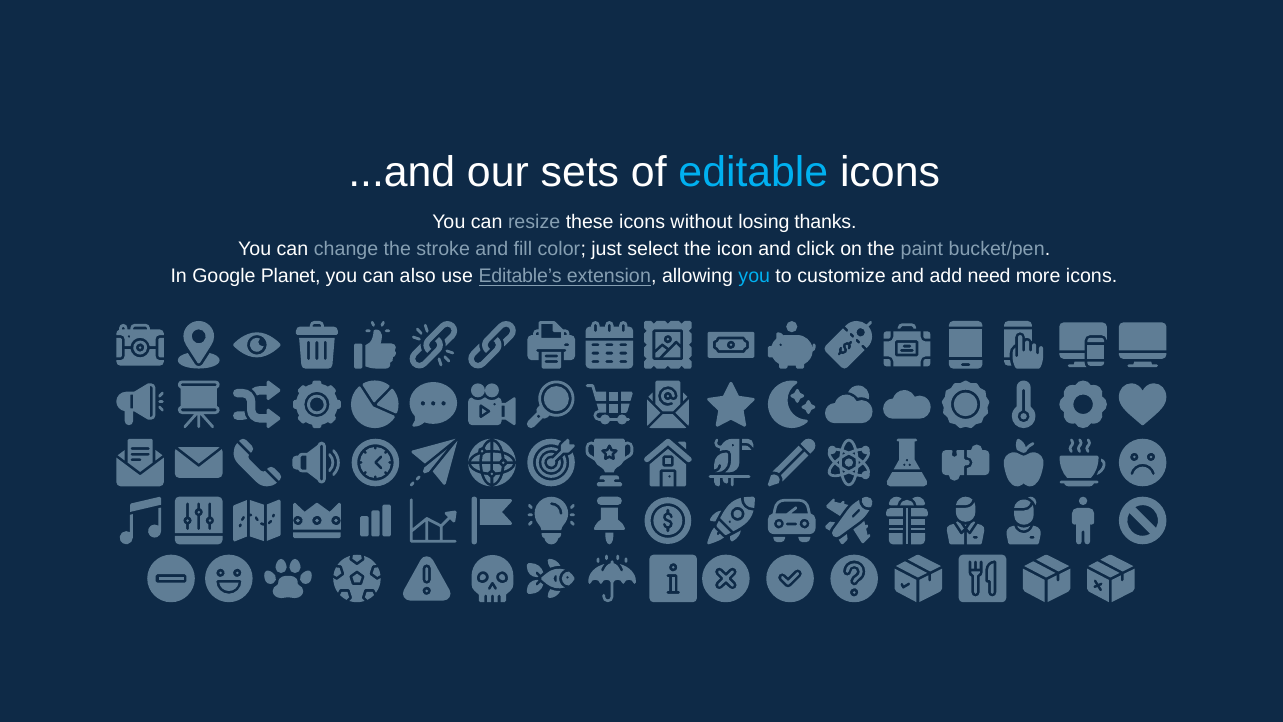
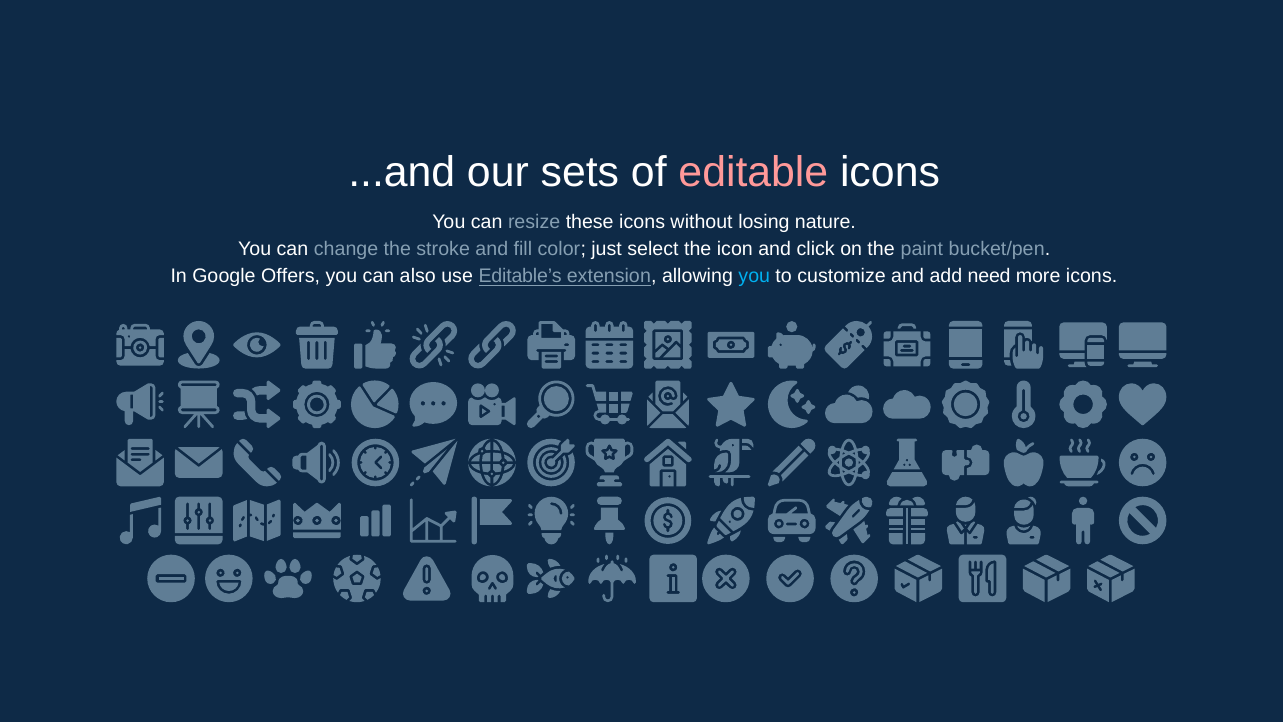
editable colour: light blue -> pink
thanks: thanks -> nature
Planet: Planet -> Offers
